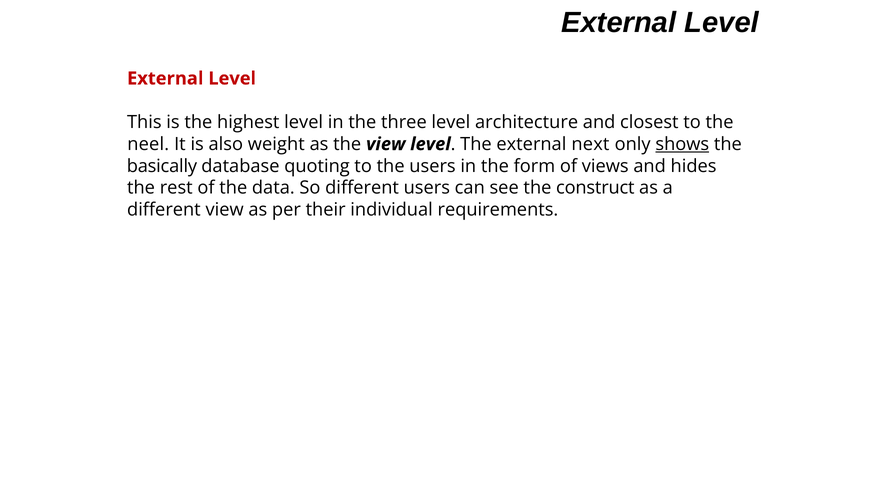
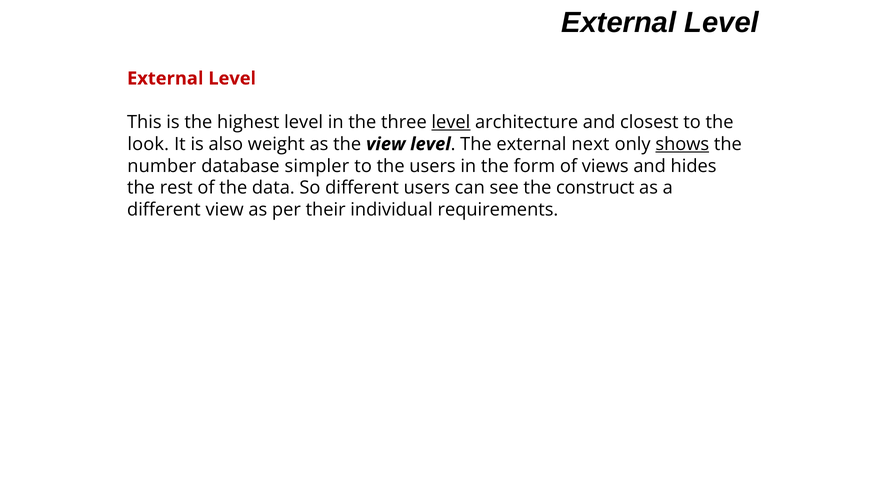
level at (451, 122) underline: none -> present
neel: neel -> look
basically: basically -> number
quoting: quoting -> simpler
